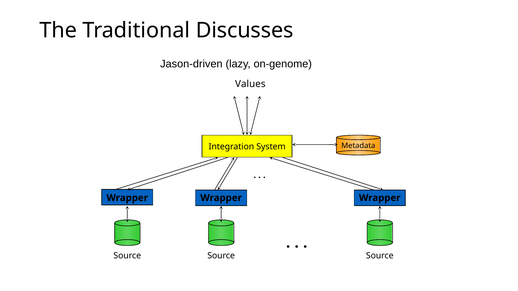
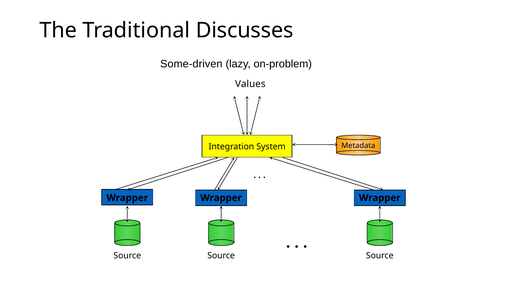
Jason-driven: Jason-driven -> Some-driven
on-genome: on-genome -> on-problem
